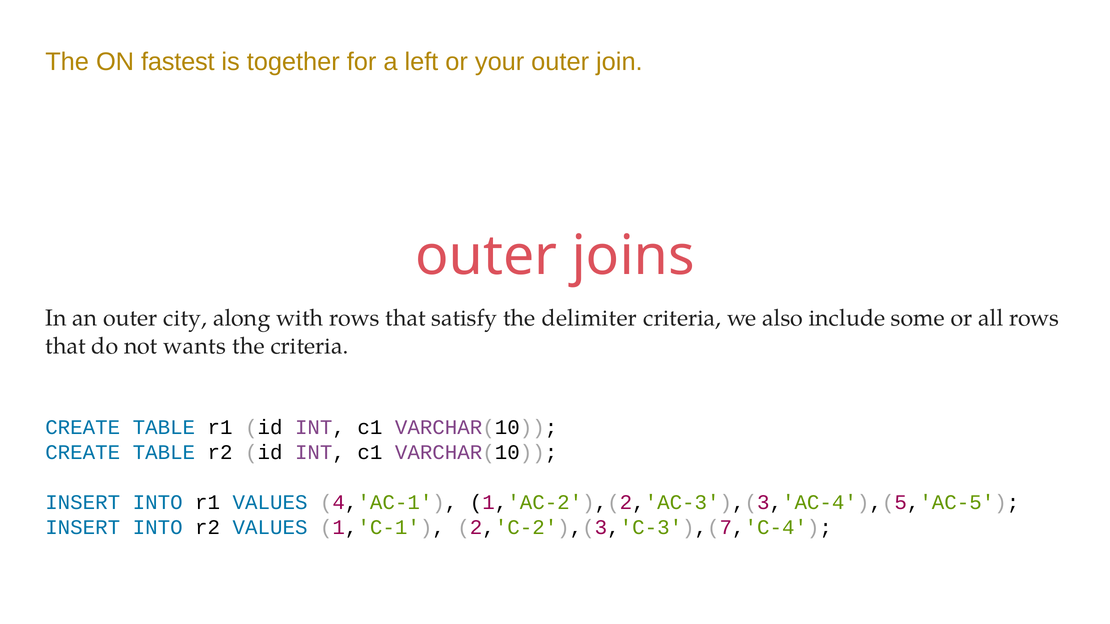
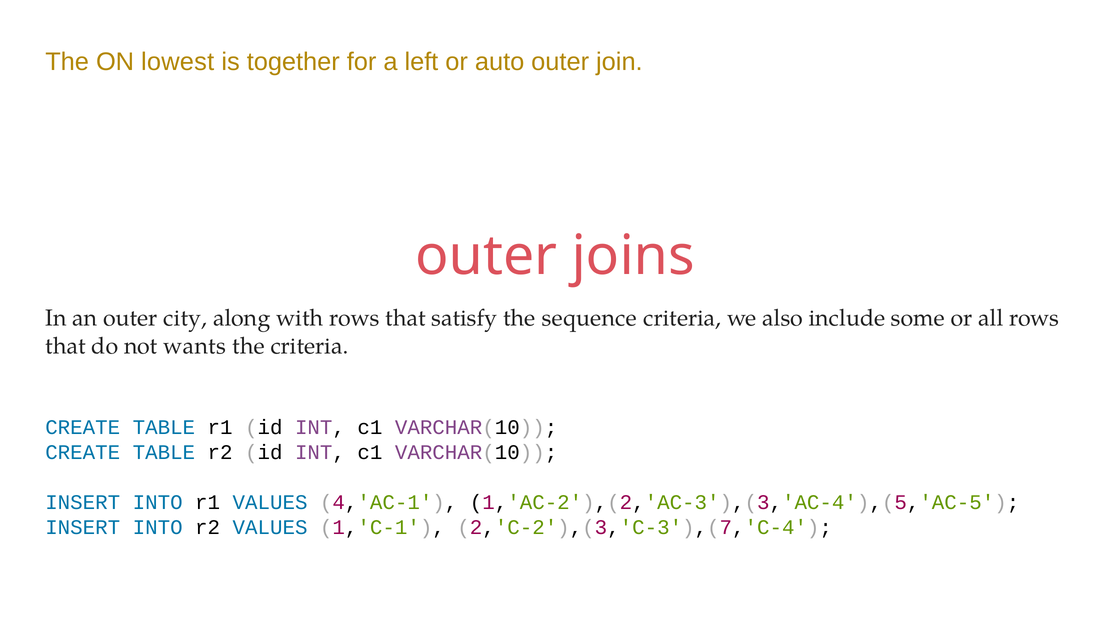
fastest: fastest -> lowest
your: your -> auto
delimiter: delimiter -> sequence
